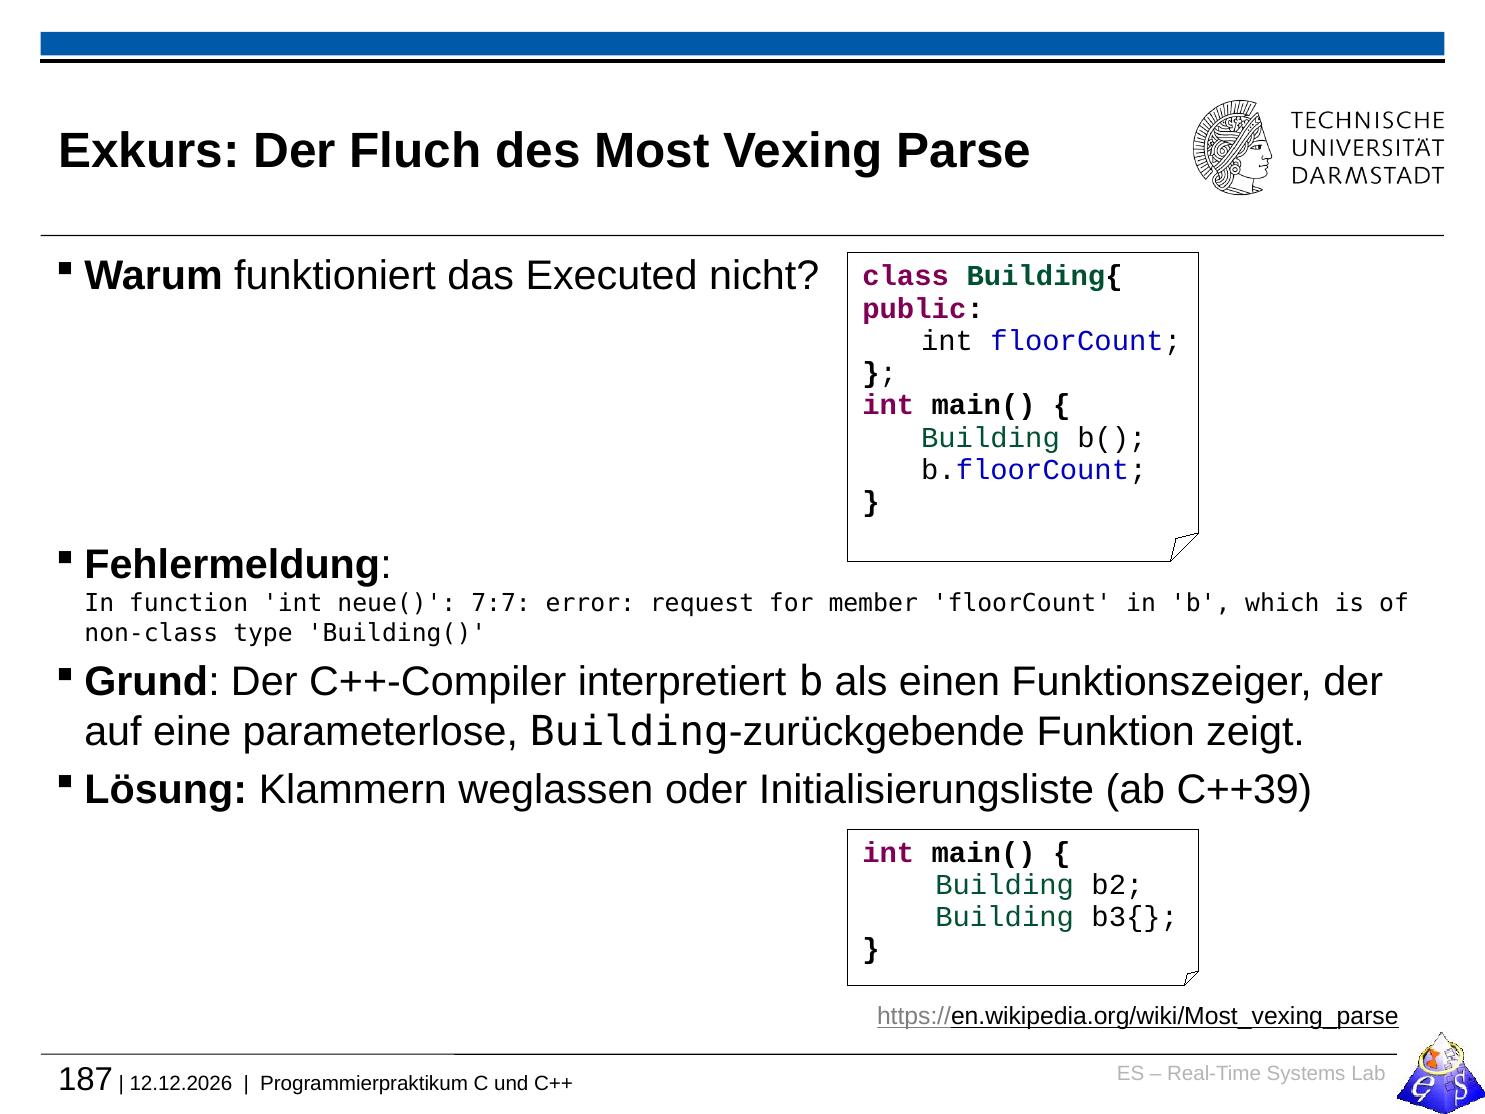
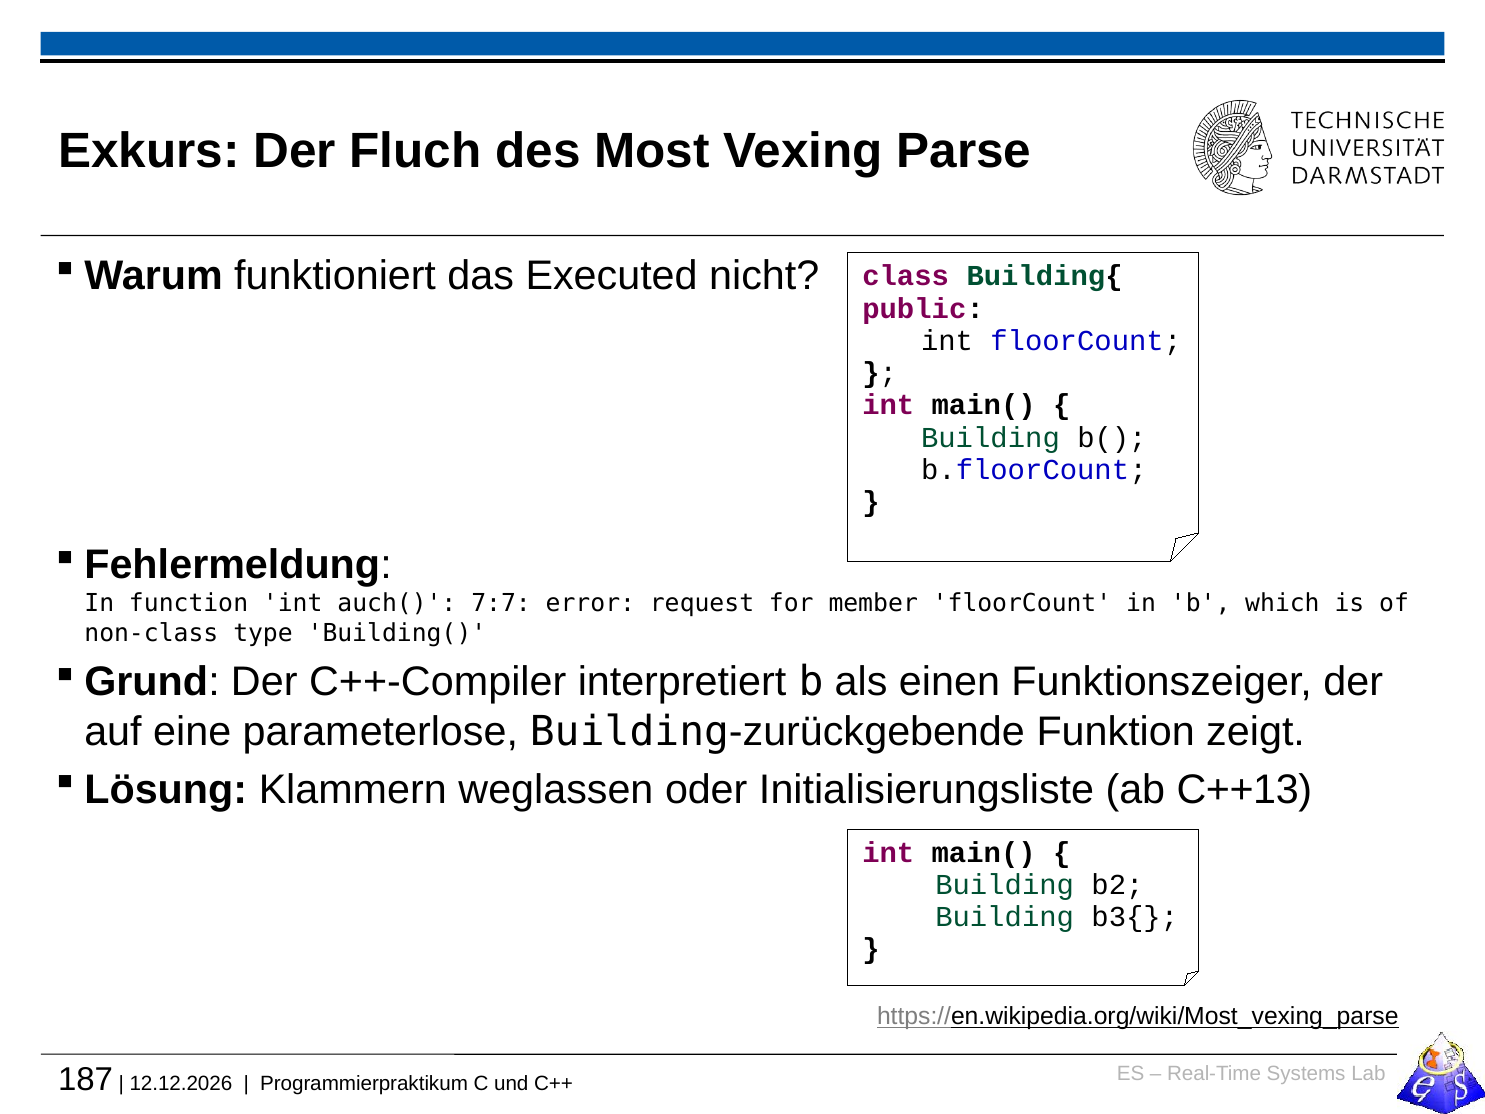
neue(: neue( -> auch(
C++39: C++39 -> C++13
